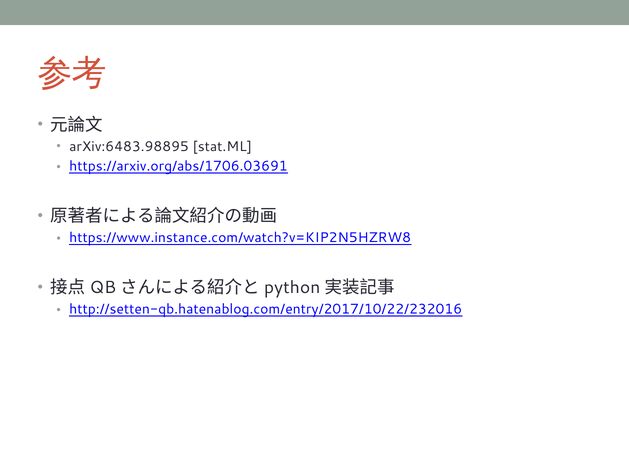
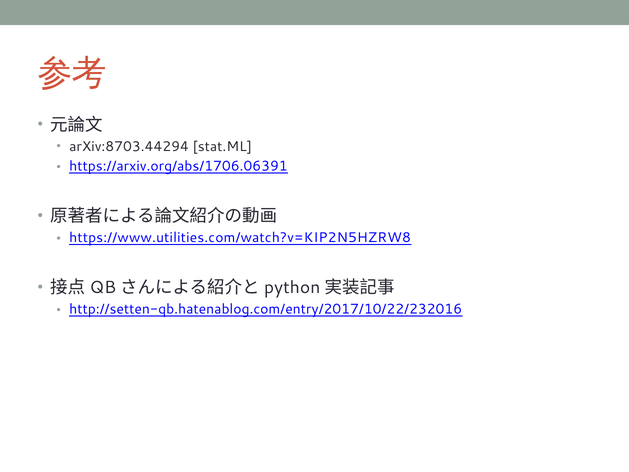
arXiv:6483.98895: arXiv:6483.98895 -> arXiv:8703.44294
https://arxiv.org/abs/1706.03691: https://arxiv.org/abs/1706.03691 -> https://arxiv.org/abs/1706.06391
https://www.instance.com/watch?v=KIP2N5HZRW8: https://www.instance.com/watch?v=KIP2N5HZRW8 -> https://www.utilities.com/watch?v=KIP2N5HZRW8
